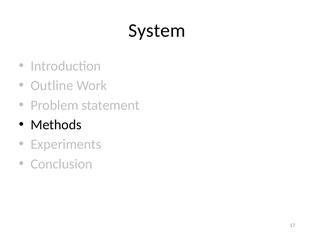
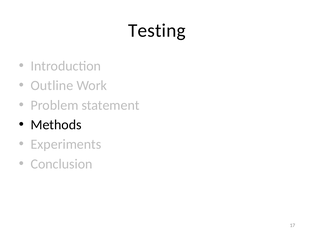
System: System -> Testing
